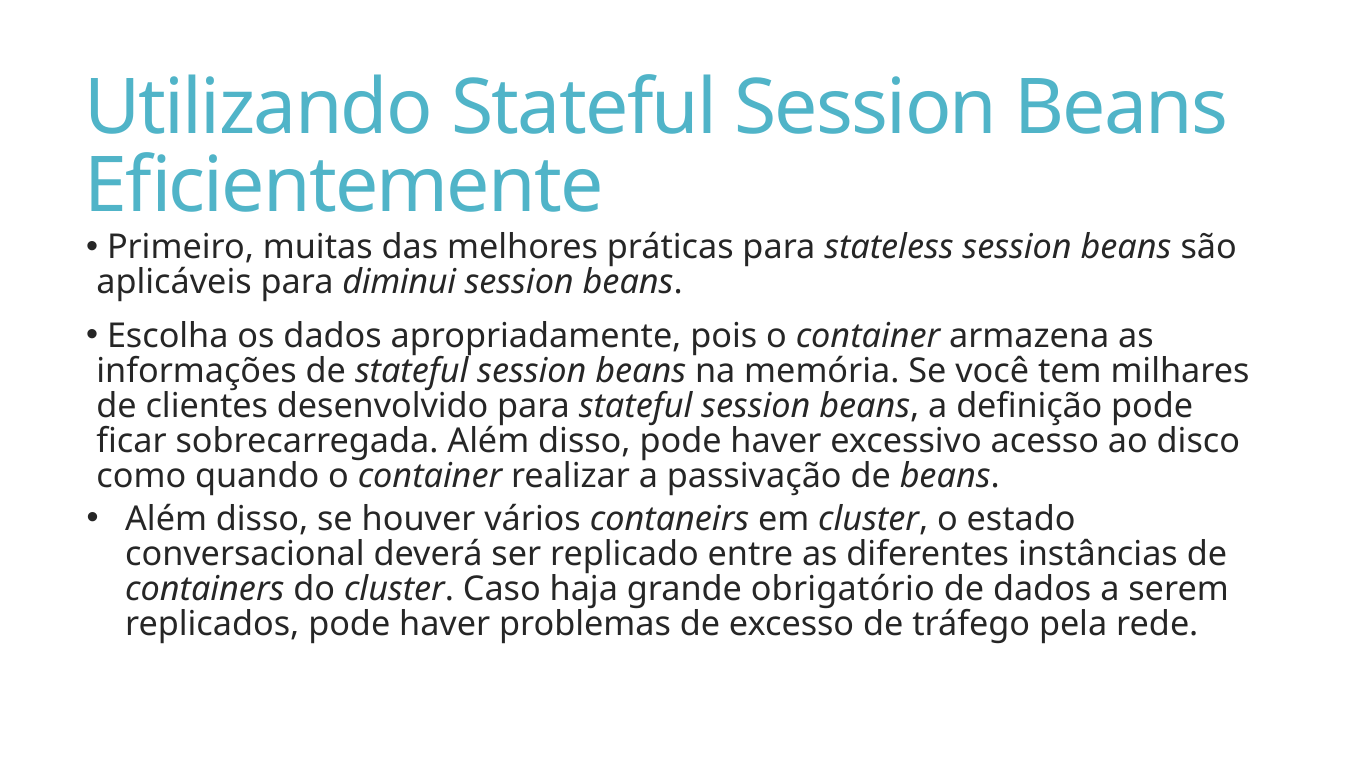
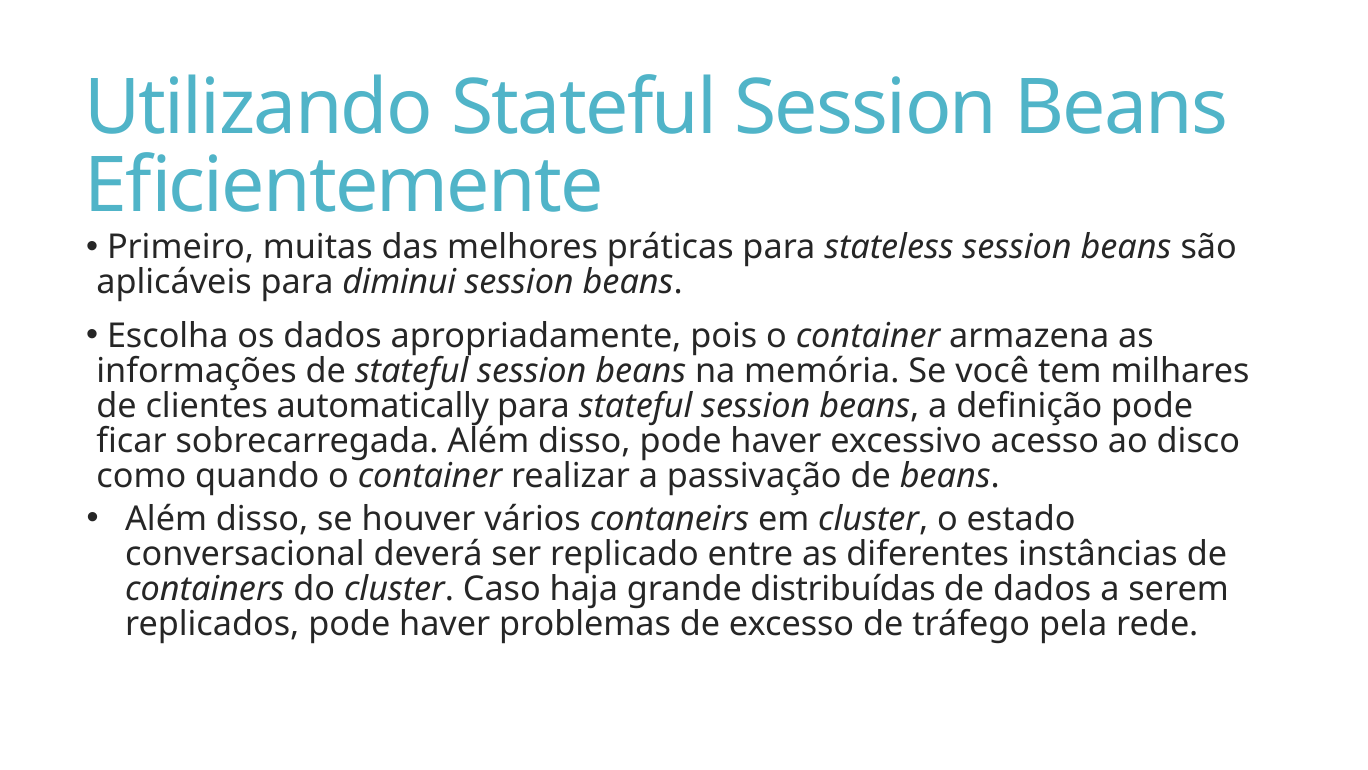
desenvolvido: desenvolvido -> automatically
obrigatório: obrigatório -> distribuídas
